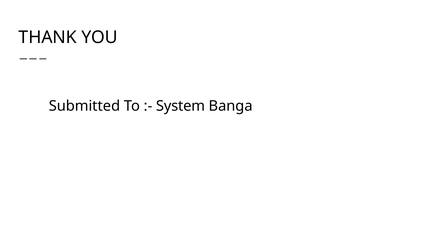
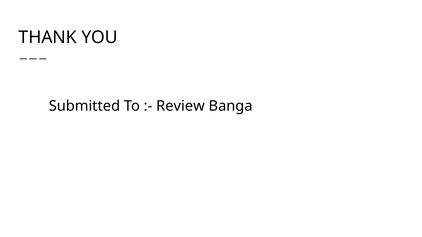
System: System -> Review
